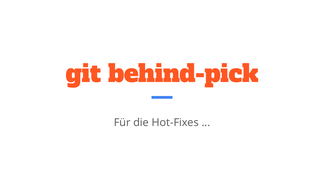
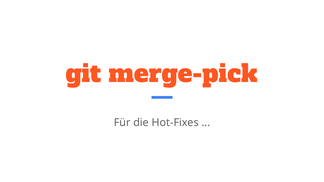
behind-pick: behind-pick -> merge-pick
